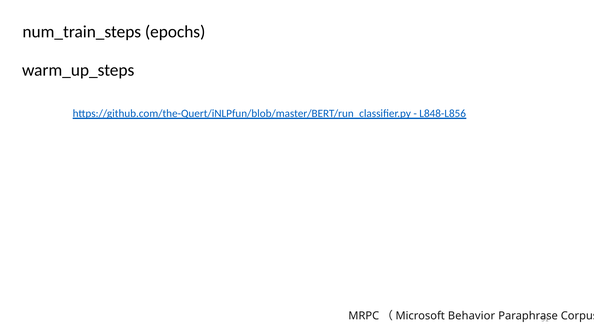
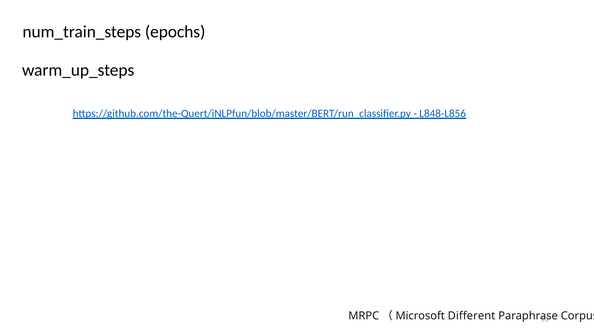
Behavior: Behavior -> Different
